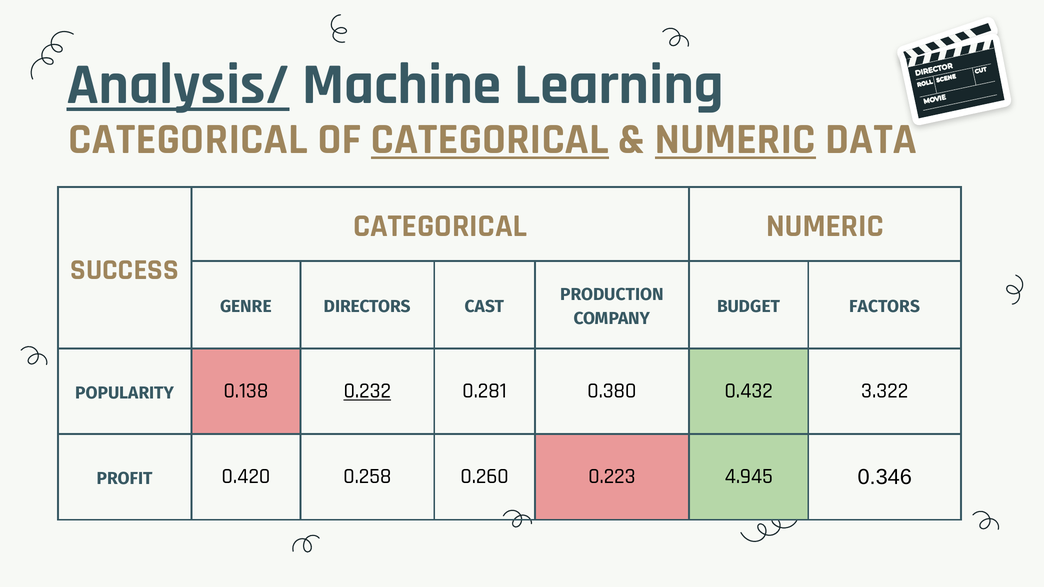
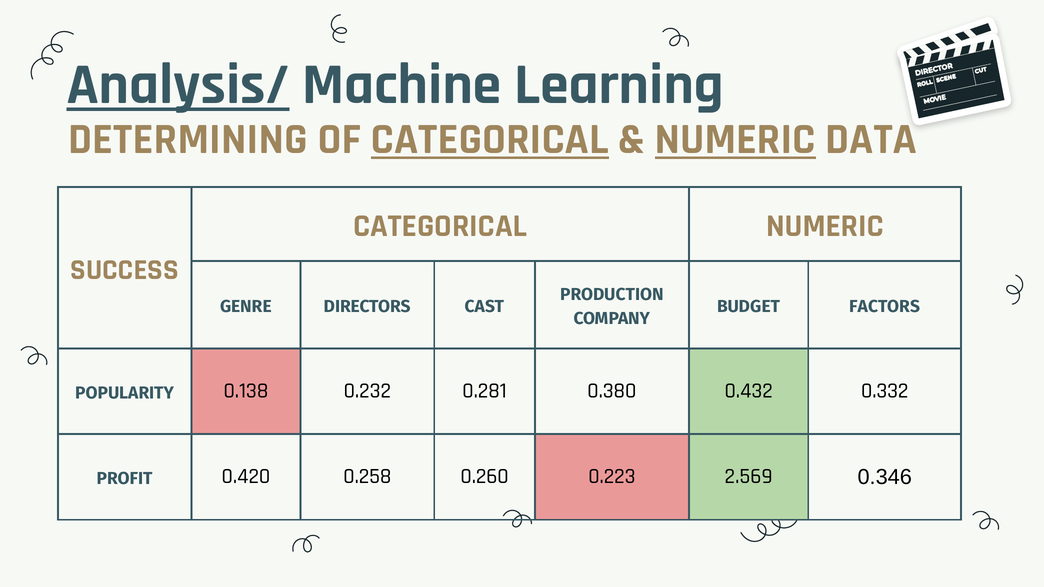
CATEGORICAL at (188, 139): CATEGORICAL -> DETERMINING
0.232 underline: present -> none
3.322: 3.322 -> 0.332
4.945: 4.945 -> 2.569
